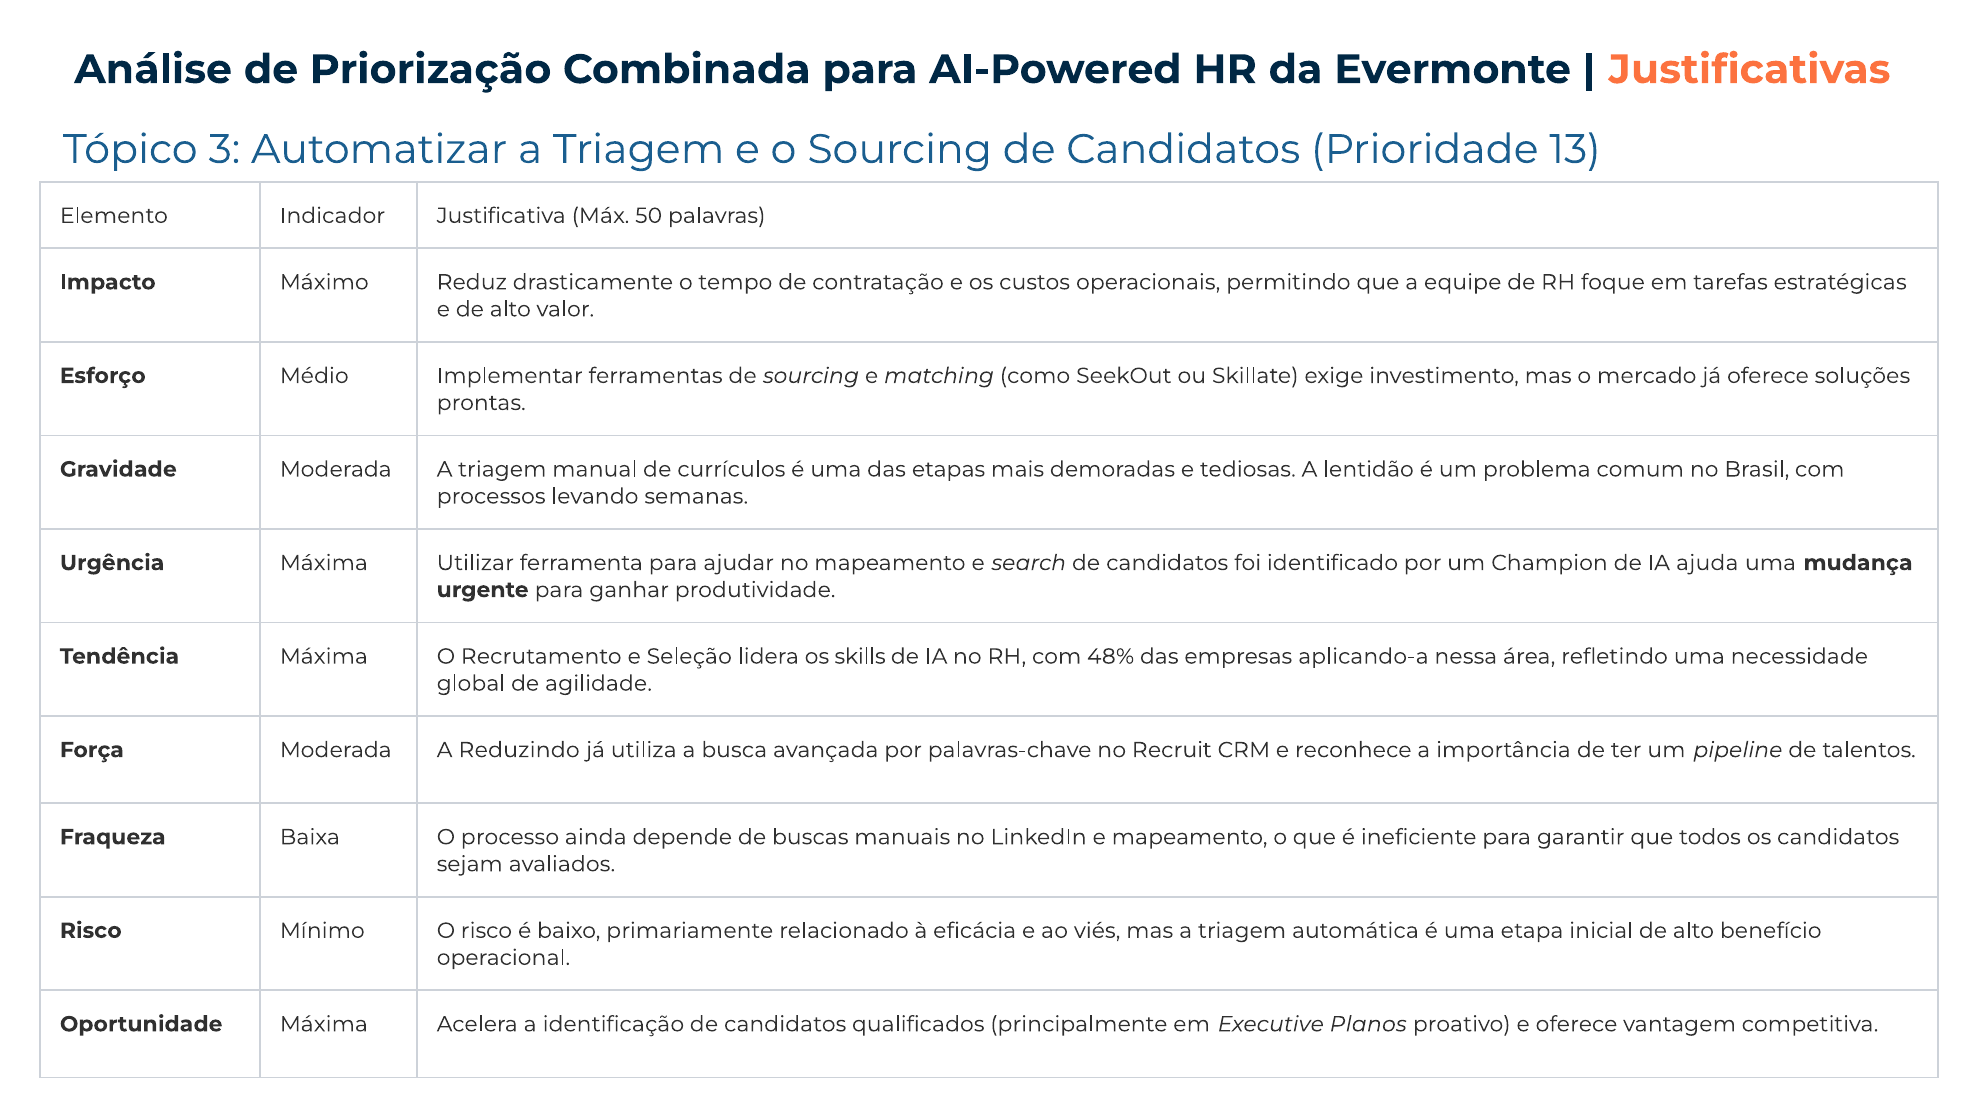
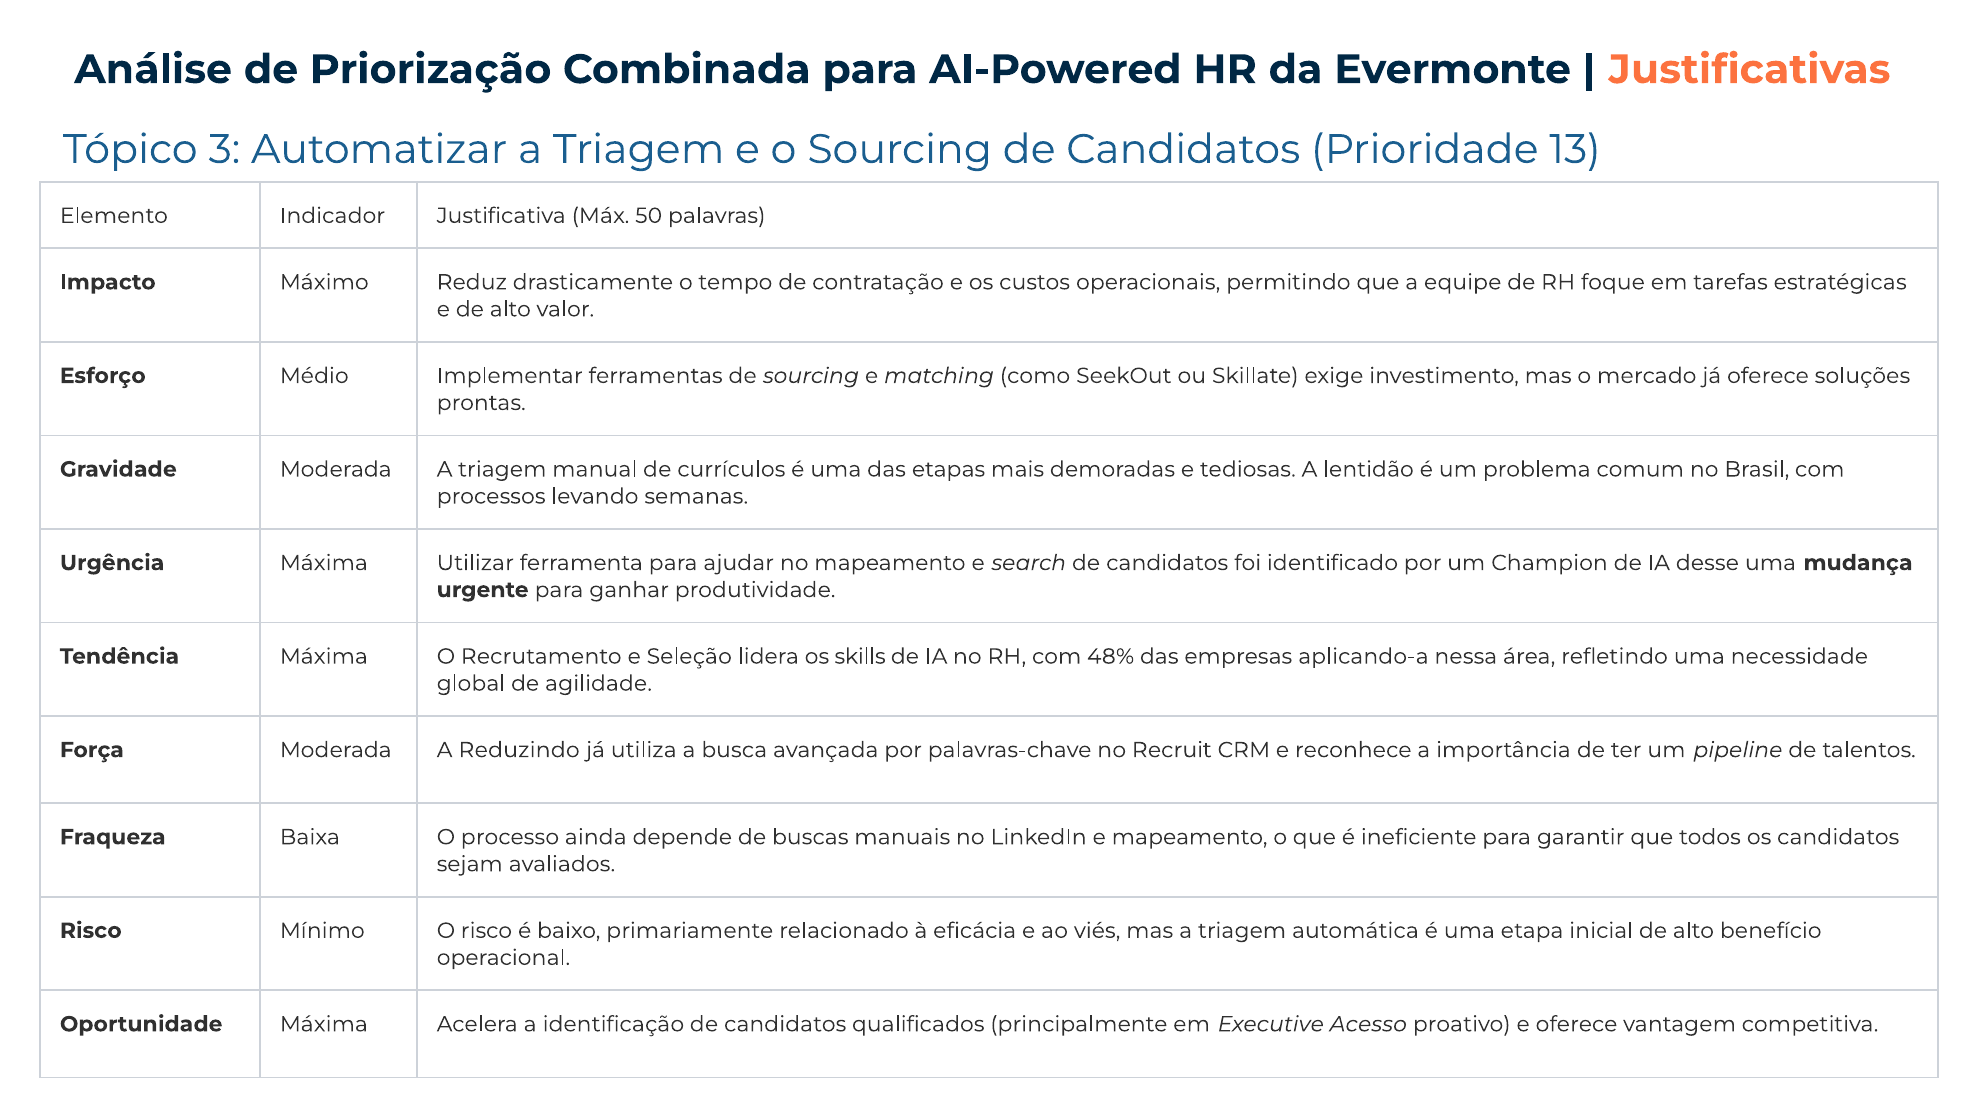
ajuda: ajuda -> desse
Planos: Planos -> Acesso
